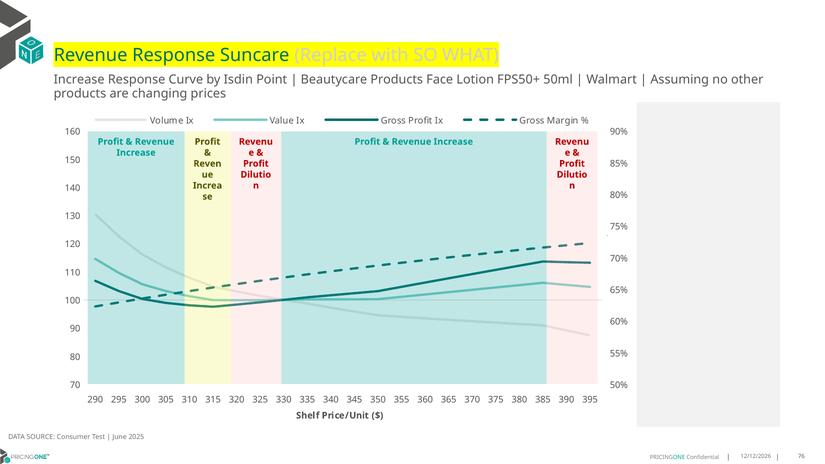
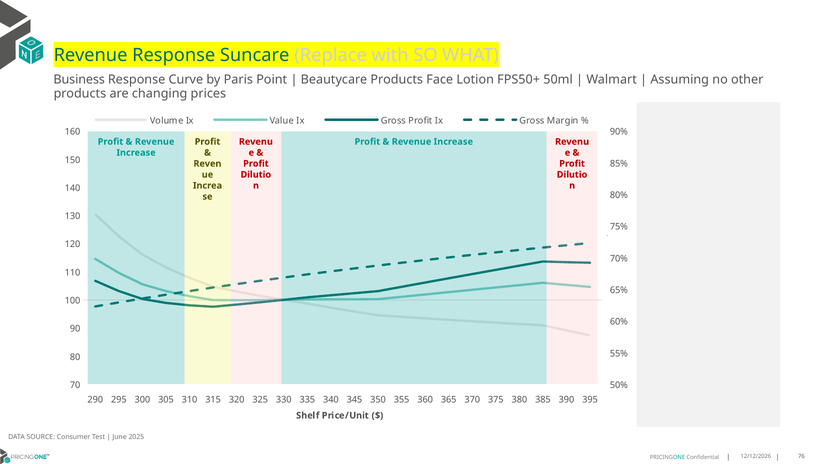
Increase at (79, 80): Increase -> Business
Isdin: Isdin -> Paris
